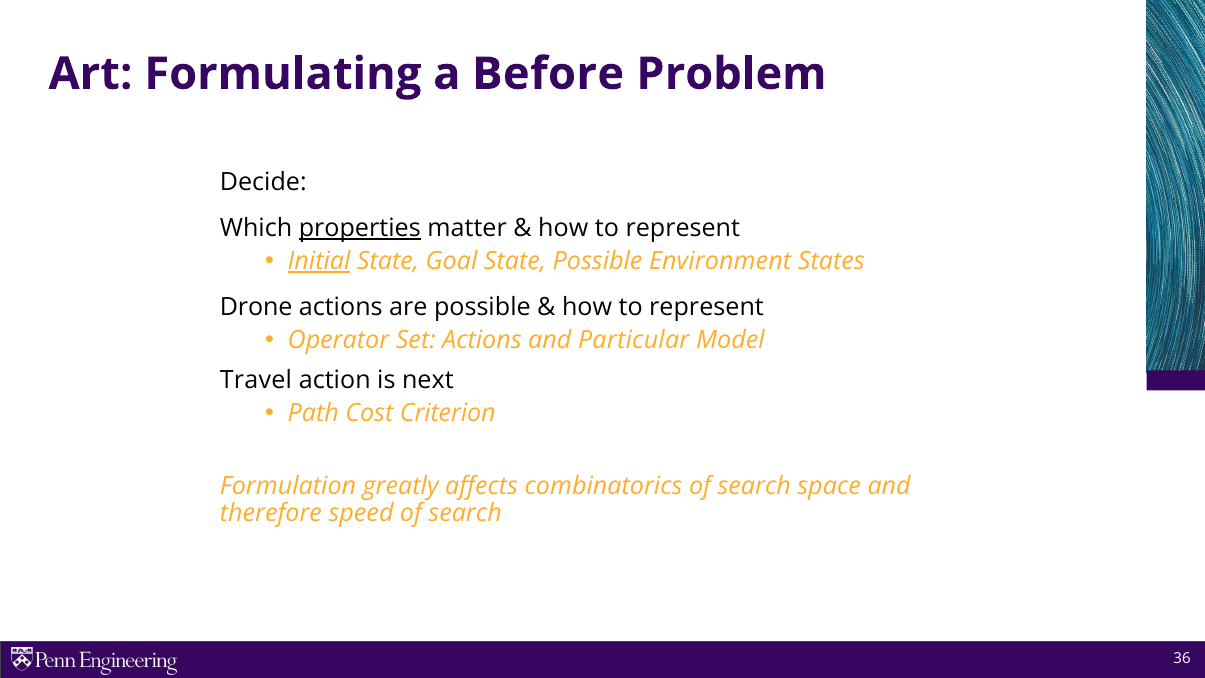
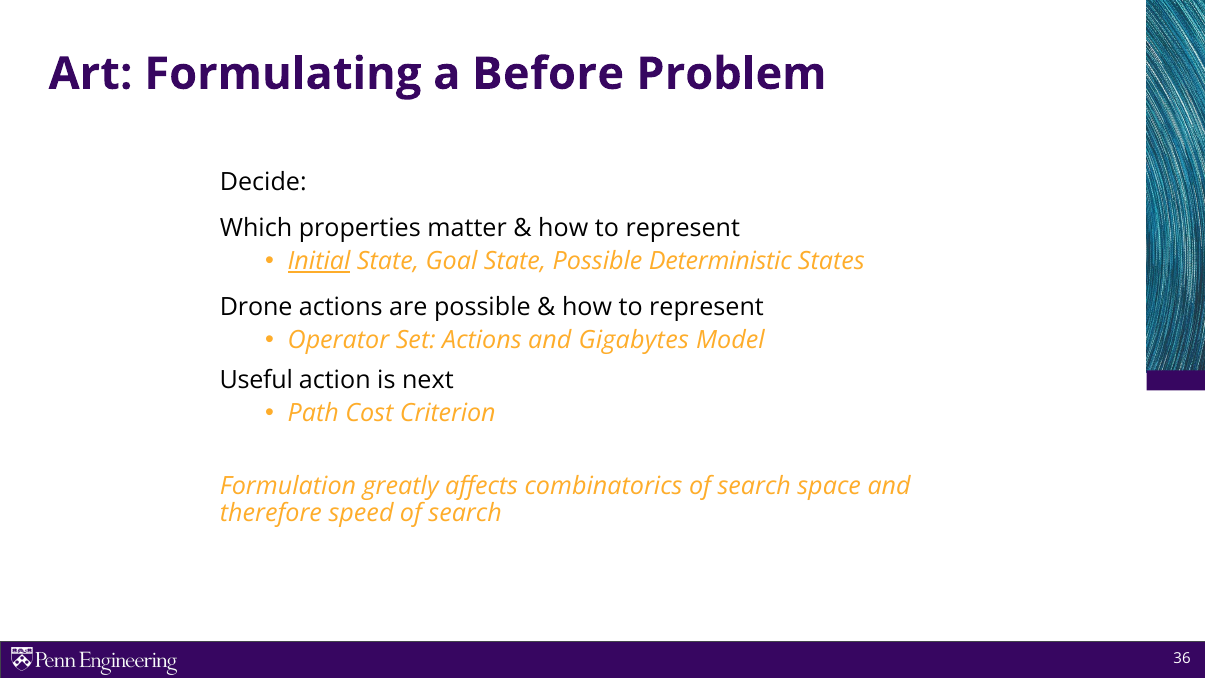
properties underline: present -> none
Environment: Environment -> Deterministic
Particular: Particular -> Gigabytes
Travel: Travel -> Useful
